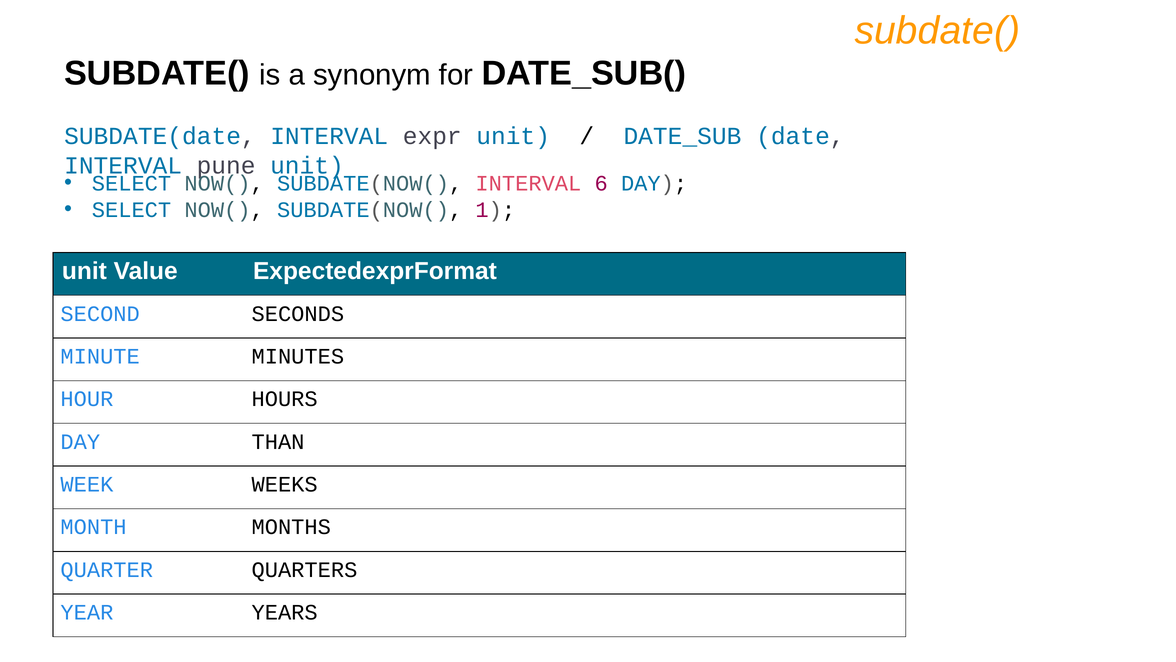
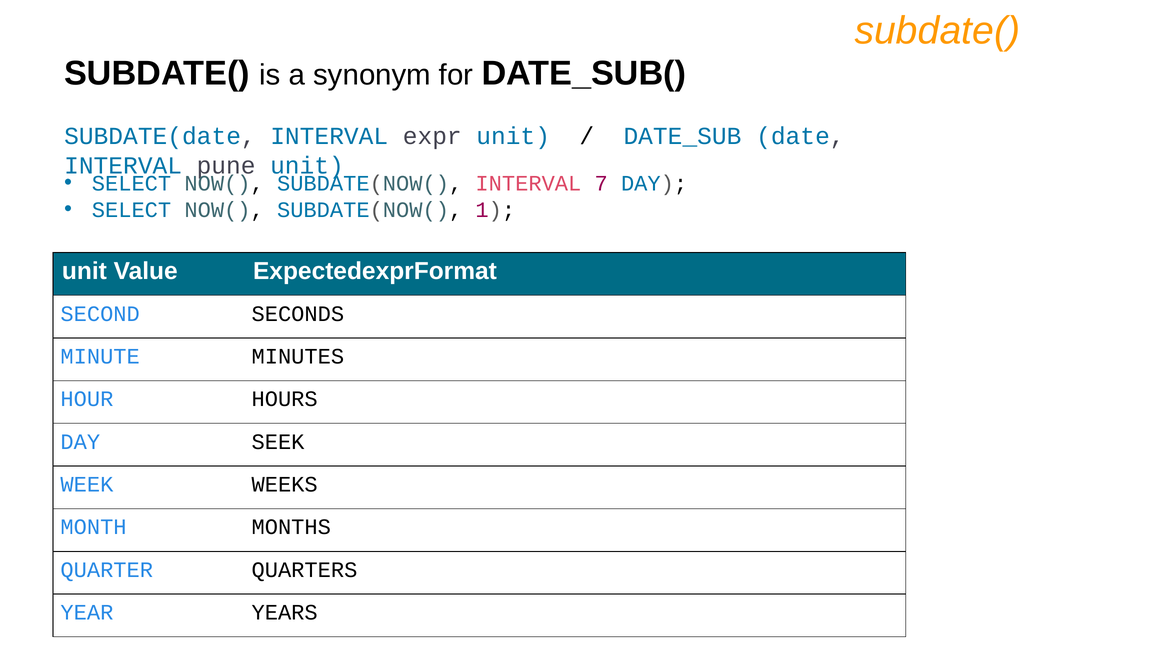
6: 6 -> 7
THAN: THAN -> SEEK
